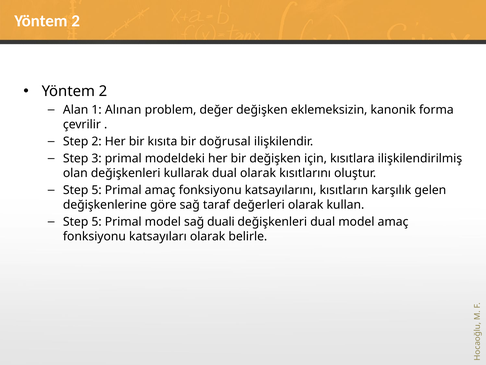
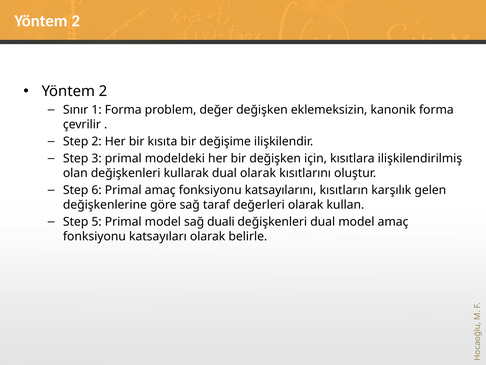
Alan: Alan -> Sınır
1 Alınan: Alınan -> Forma
doğrusal: doğrusal -> değişime
5 at (97, 190): 5 -> 6
